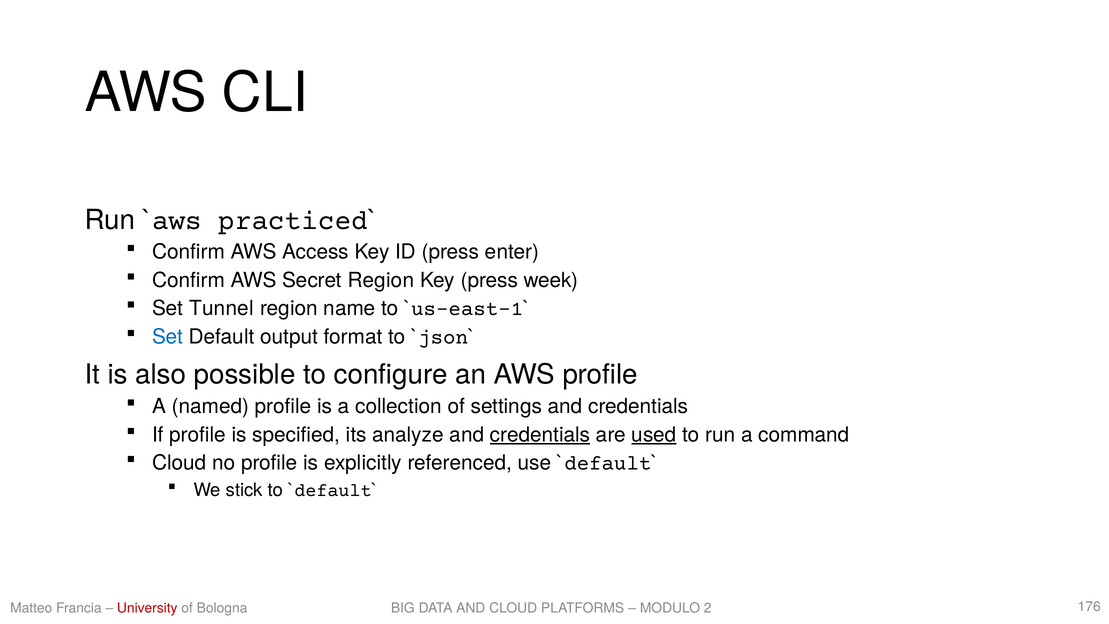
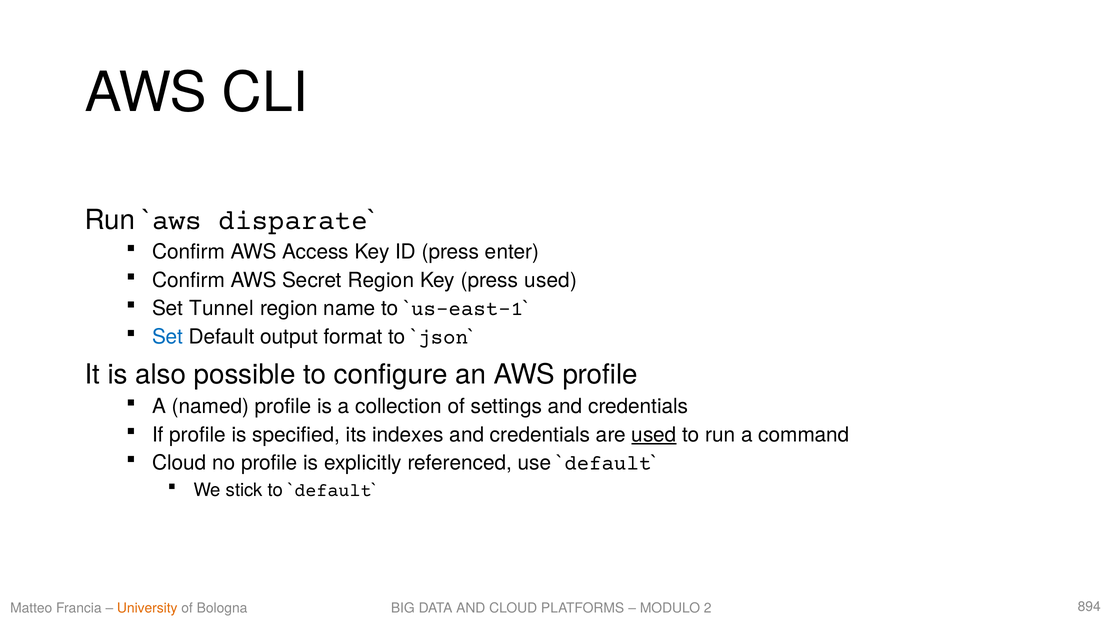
practiced: practiced -> disparate
press week: week -> used
analyze: analyze -> indexes
credentials at (540, 435) underline: present -> none
University colour: red -> orange
176: 176 -> 894
